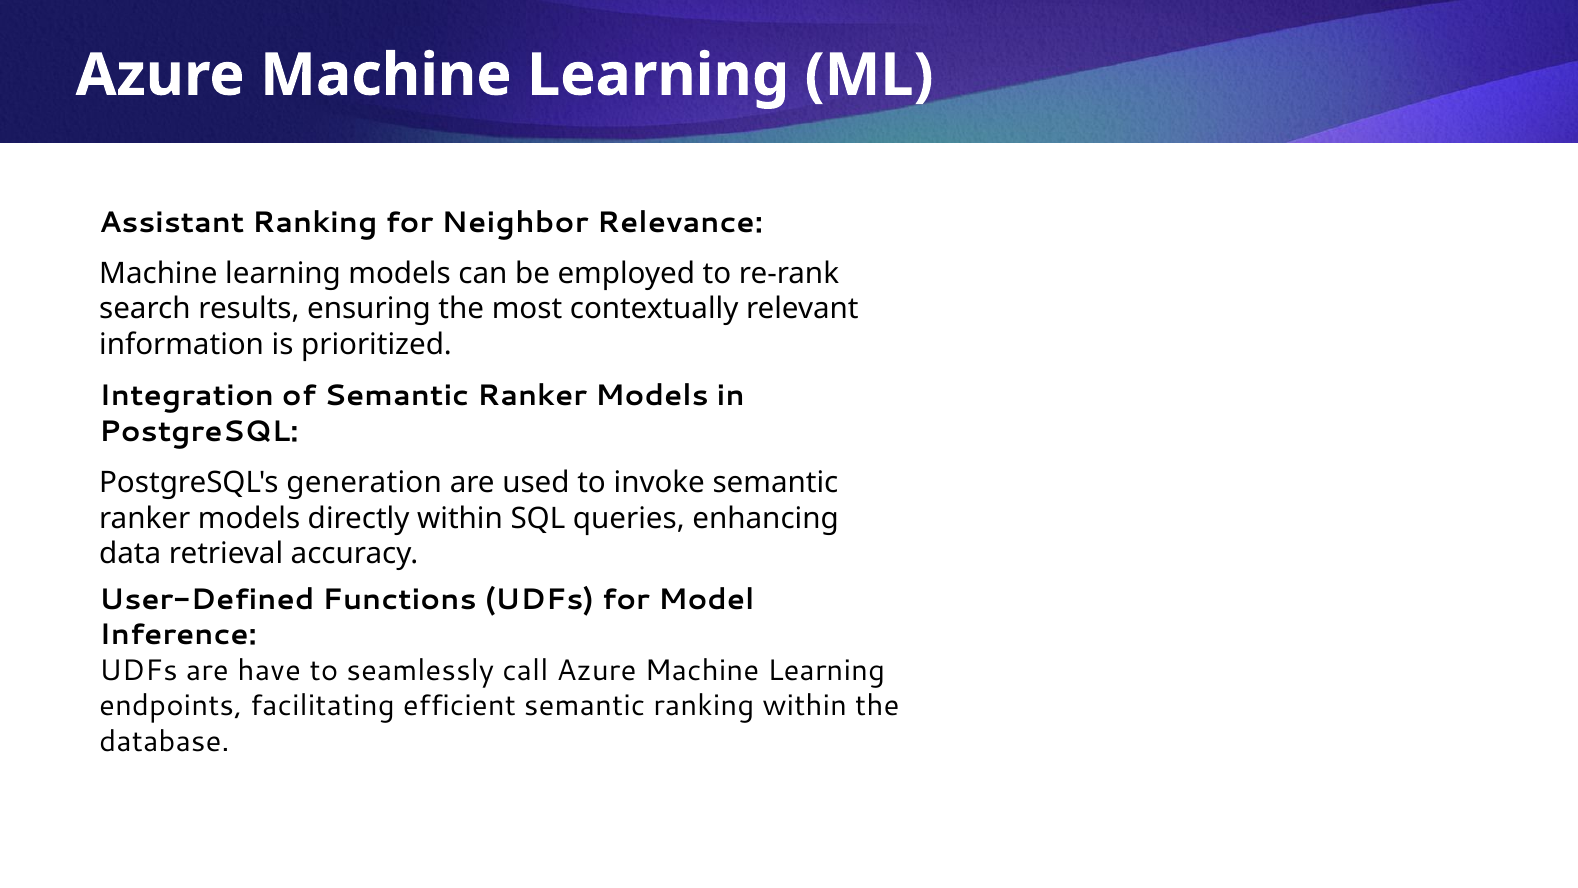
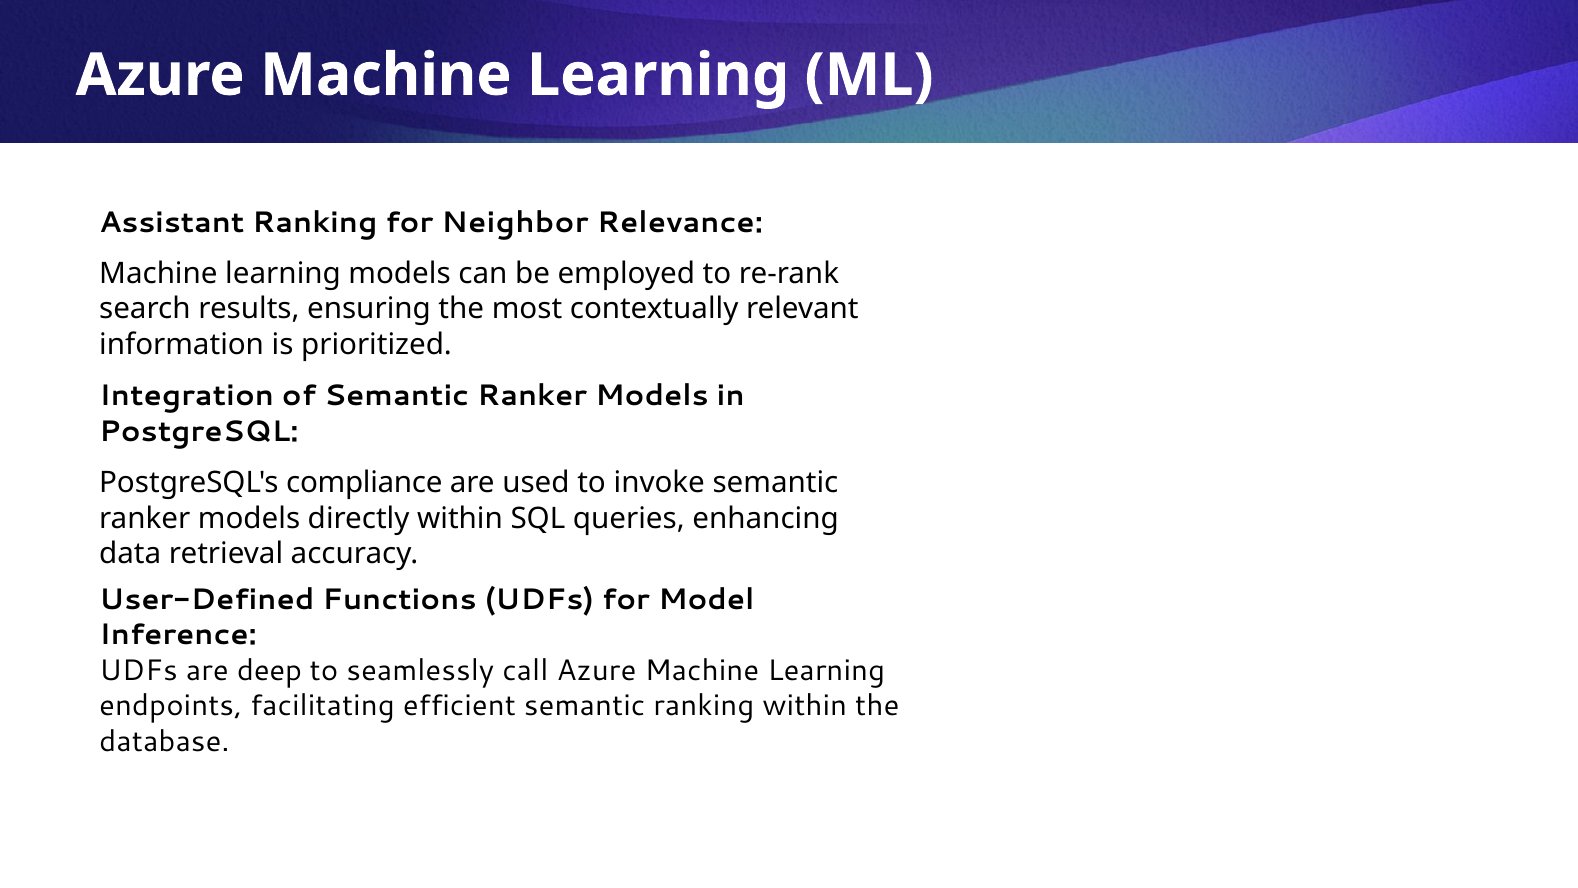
generation: generation -> compliance
have: have -> deep
